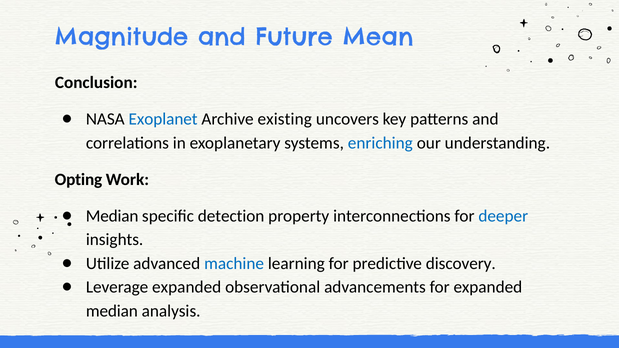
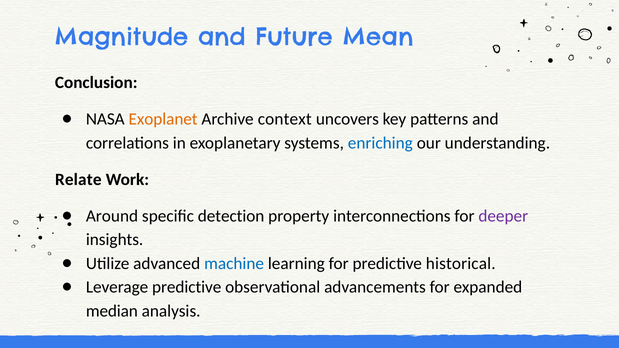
Exoplanet colour: blue -> orange
existing: existing -> context
Opting: Opting -> Relate
Median at (112, 216): Median -> Around
deeper colour: blue -> purple
discovery: discovery -> historical
Leverage expanded: expanded -> predictive
